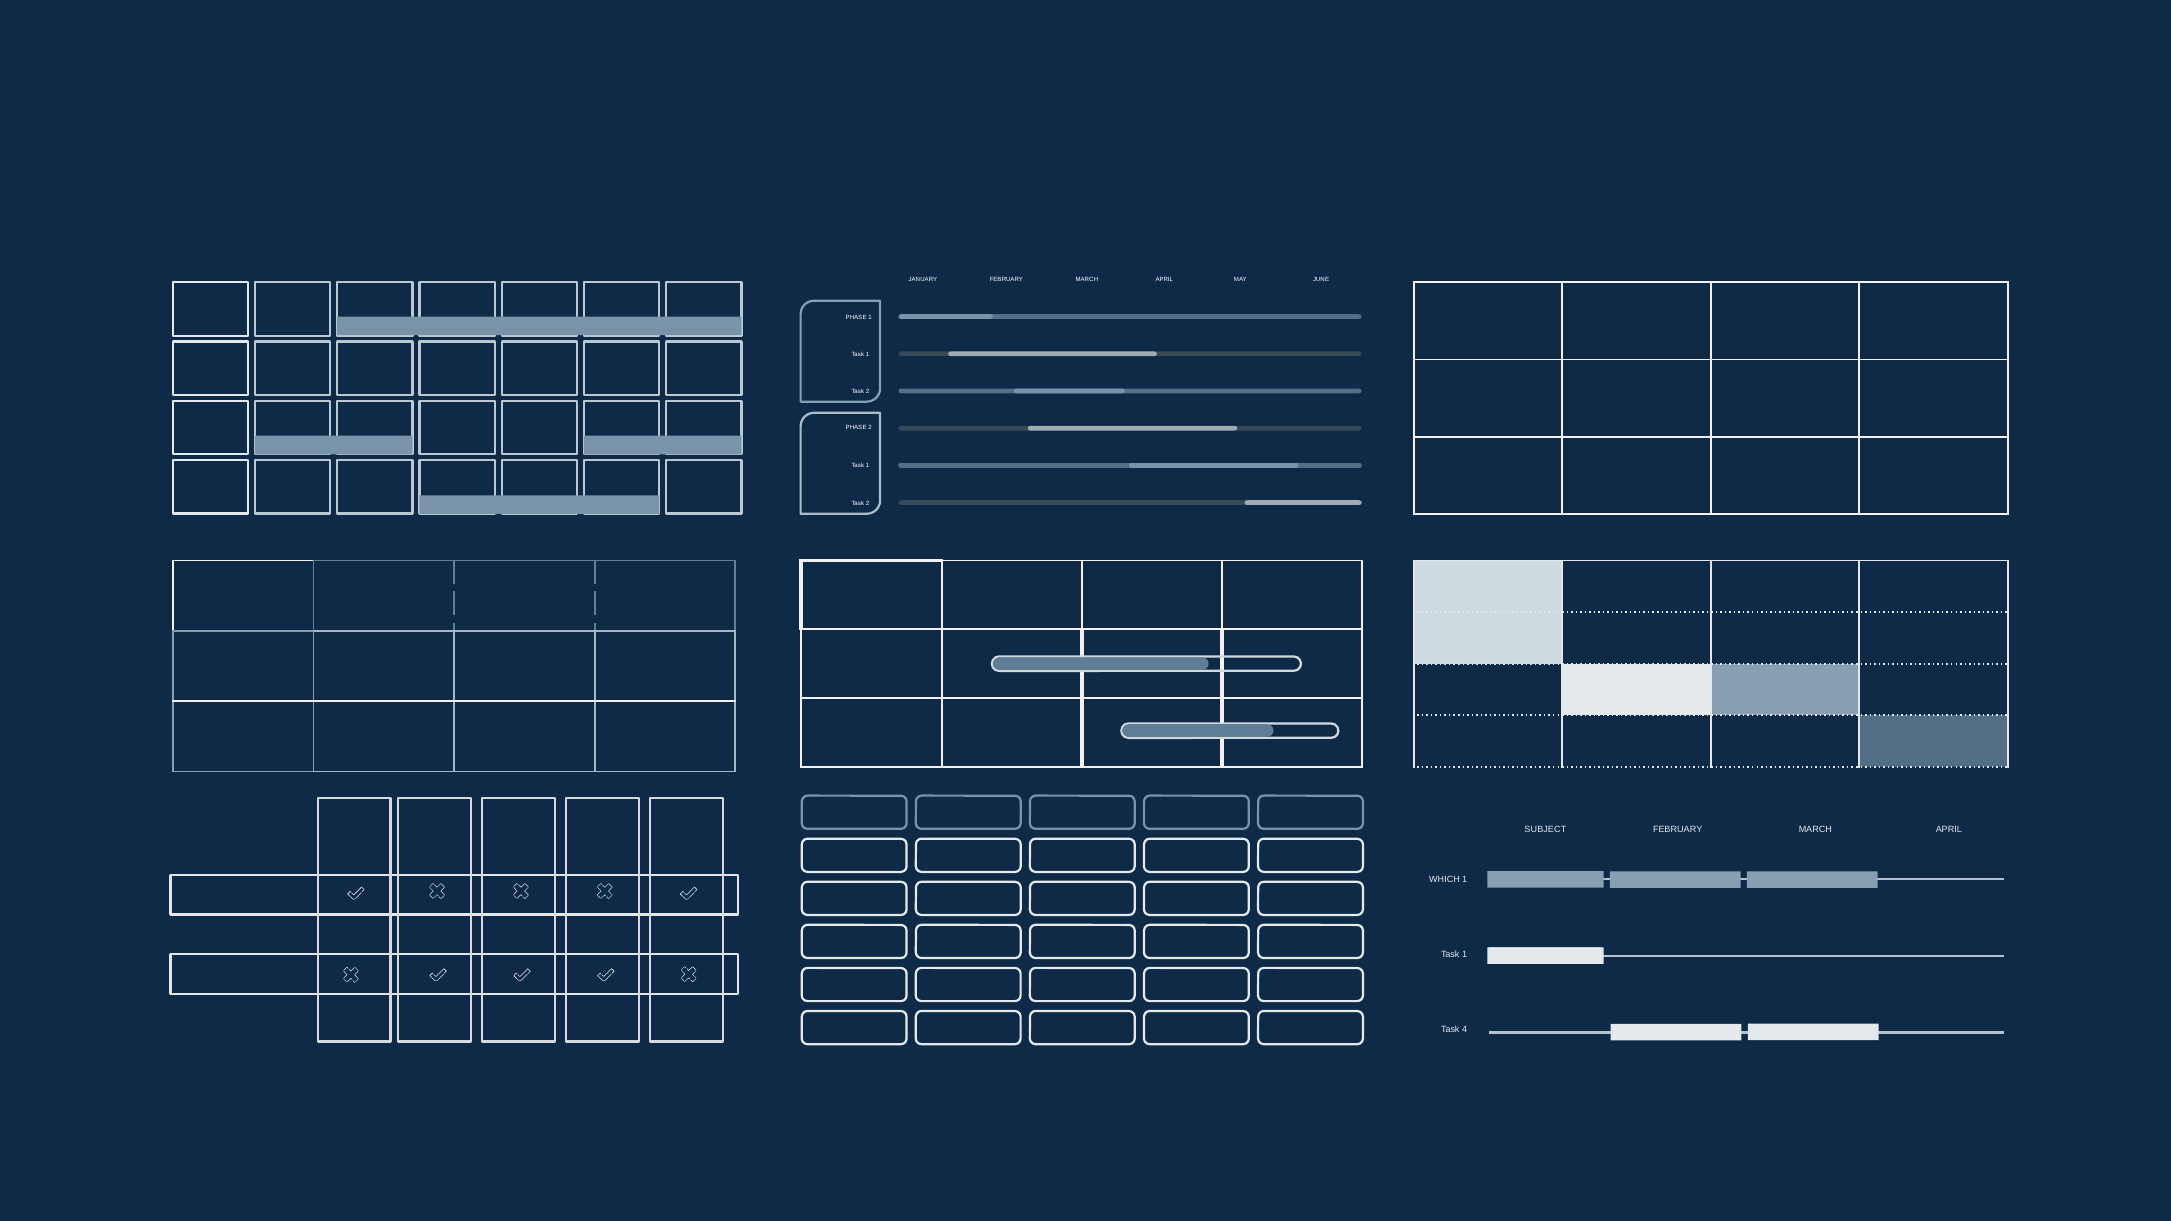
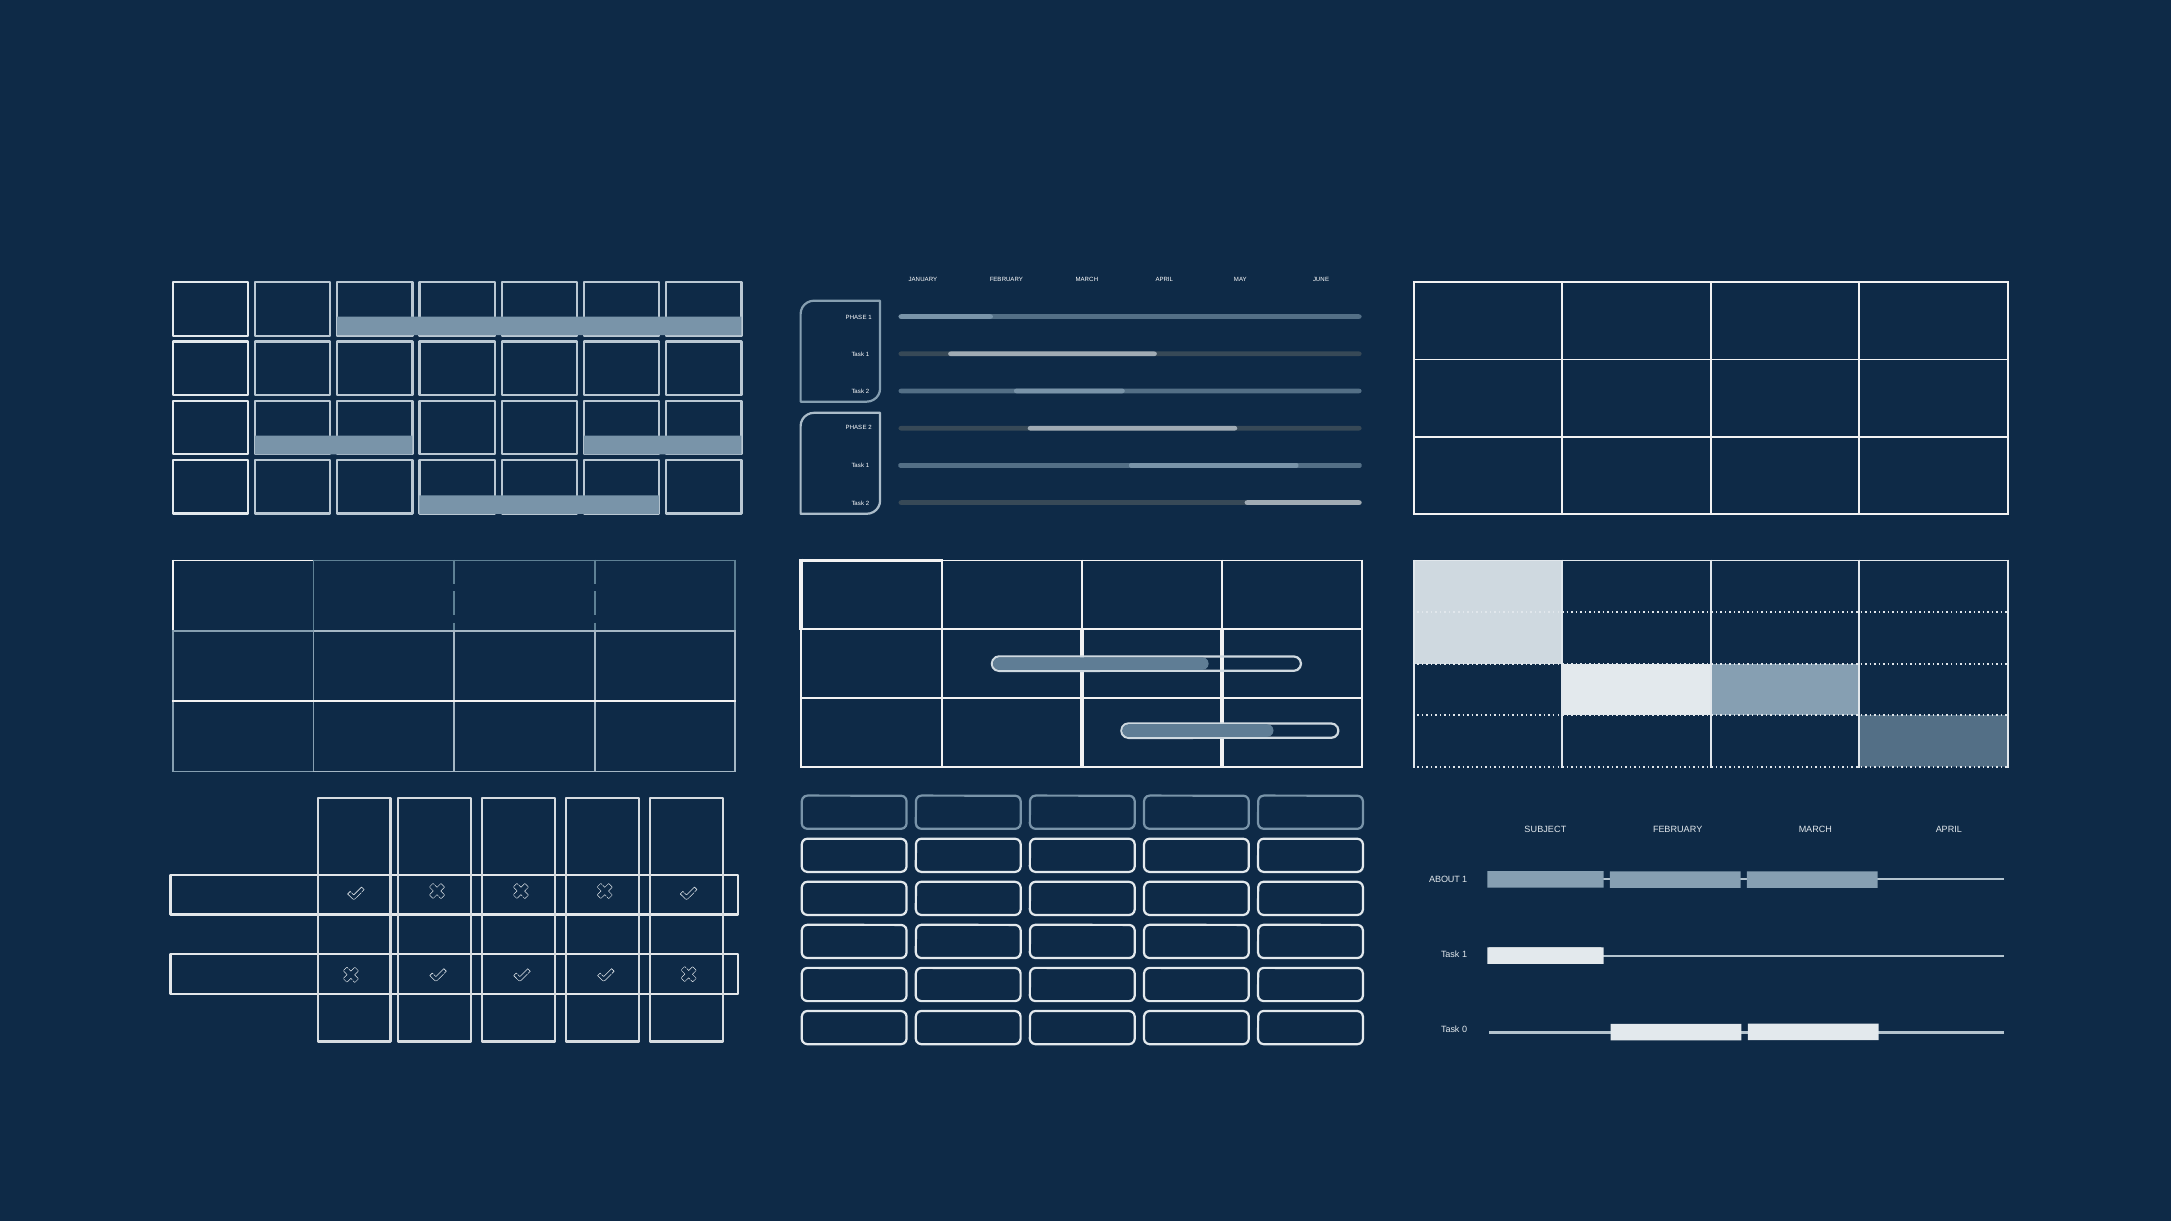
WHICH: WHICH -> ABOUT
4: 4 -> 0
